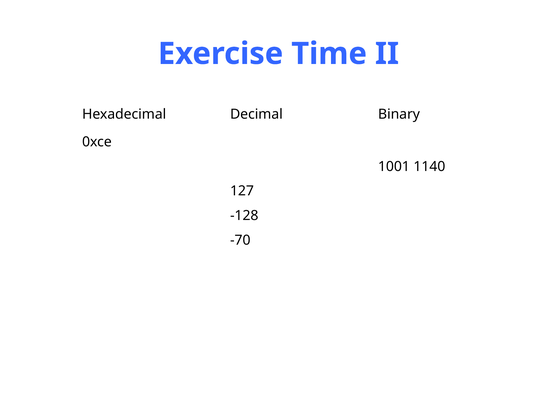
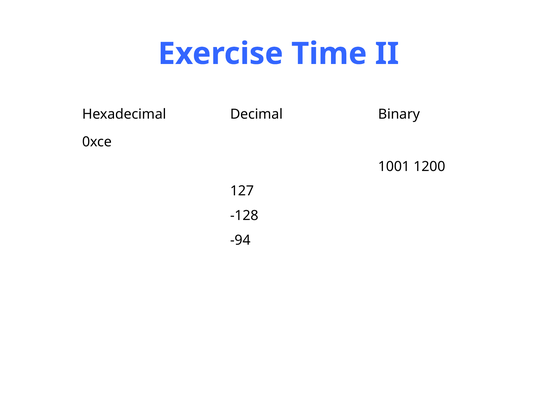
1140: 1140 -> 1200
-70: -70 -> -94
